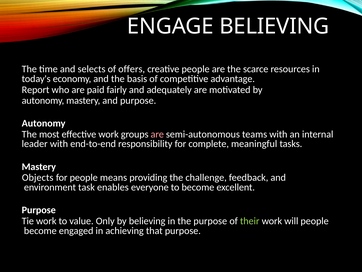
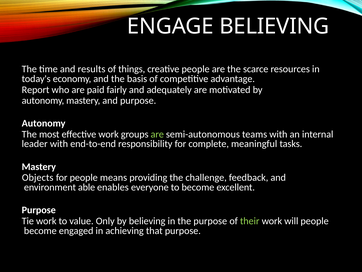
selects: selects -> results
offers: offers -> things
are at (157, 134) colour: pink -> light green
task: task -> able
